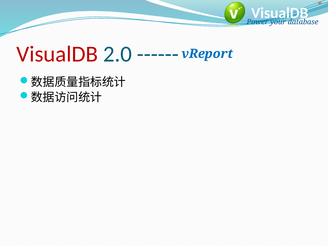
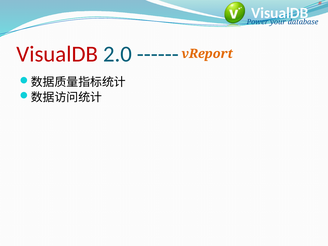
vReport colour: blue -> orange
